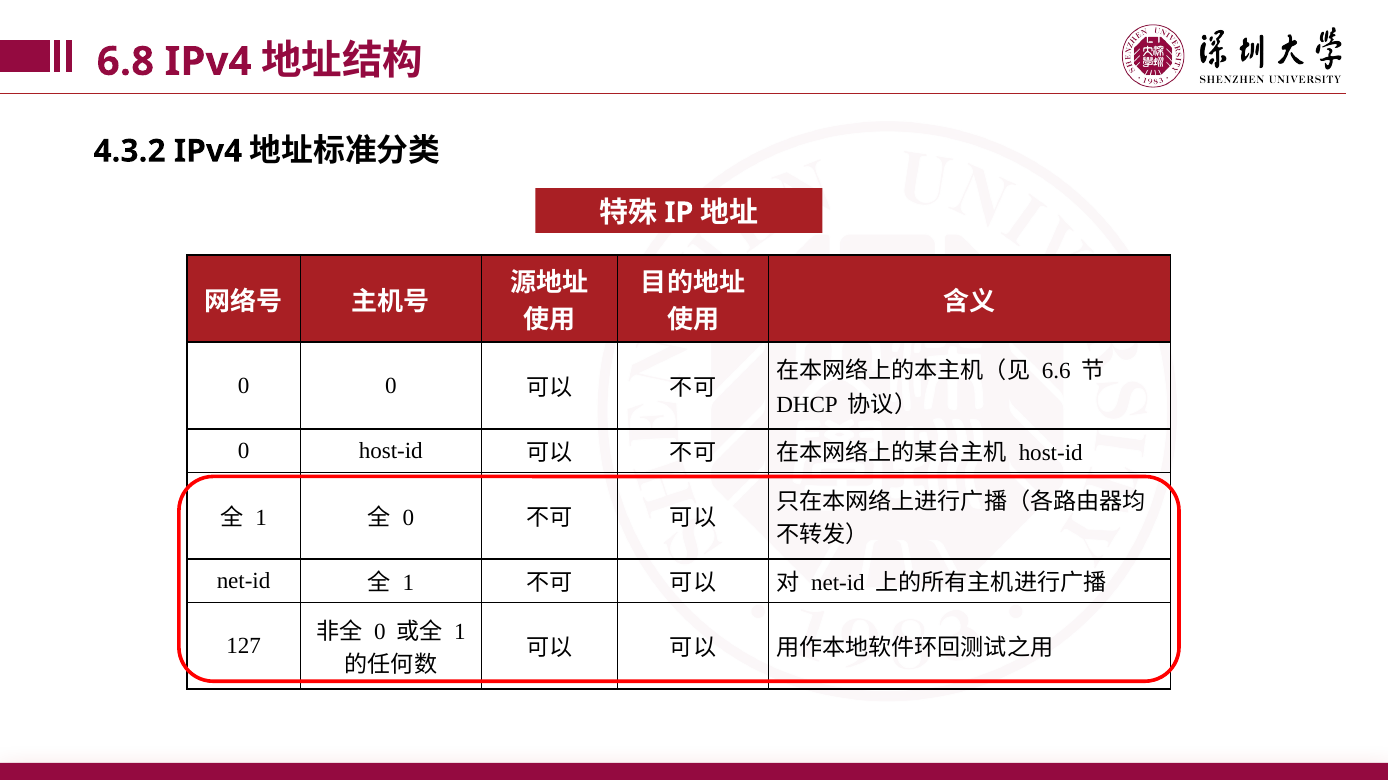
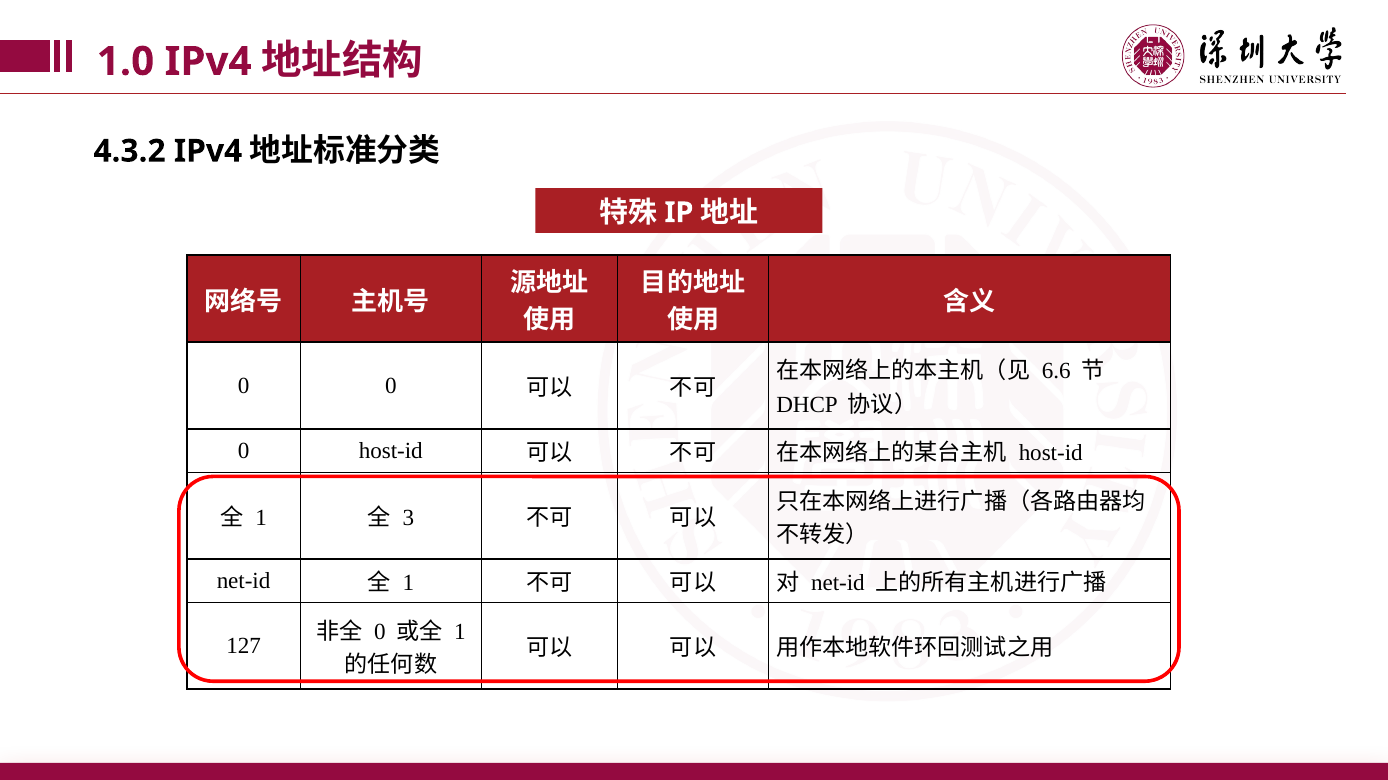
6.8: 6.8 -> 1.0
0 at (408, 519): 0 -> 3
